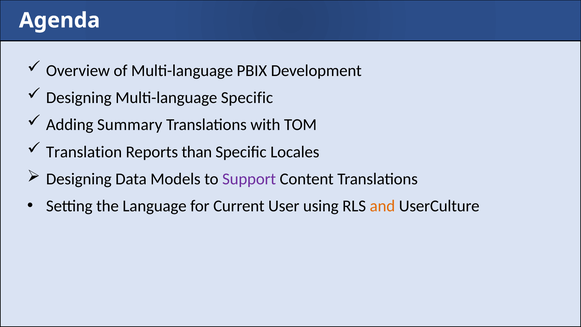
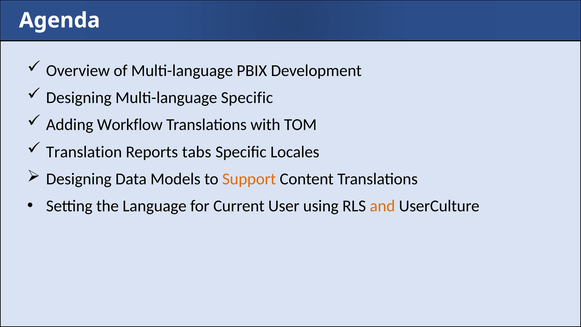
Summary: Summary -> Workflow
than: than -> tabs
Support colour: purple -> orange
